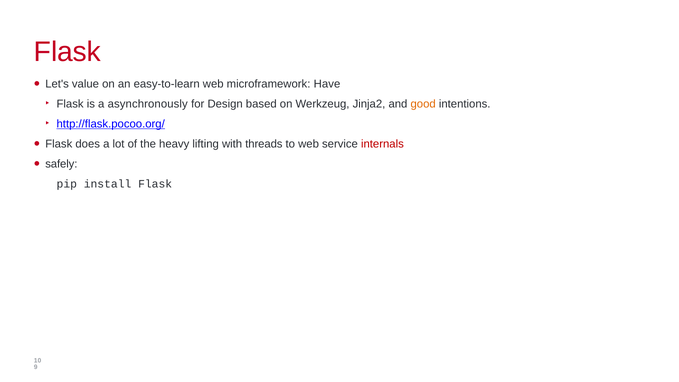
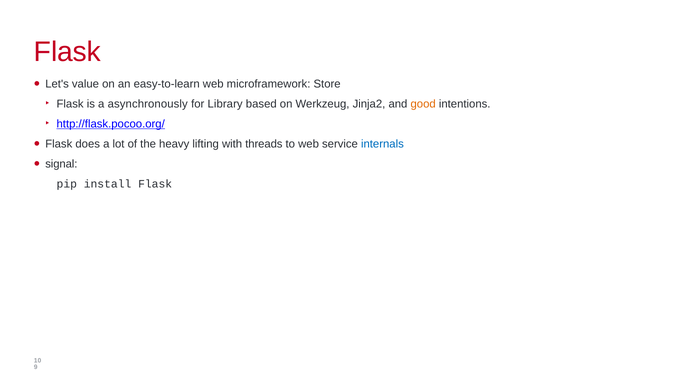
Have: Have -> Store
Design: Design -> Library
internals colour: red -> blue
safely: safely -> signal
